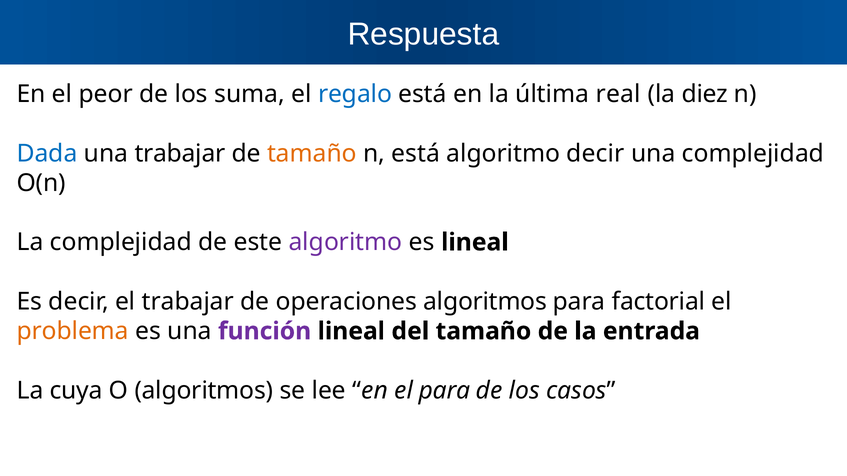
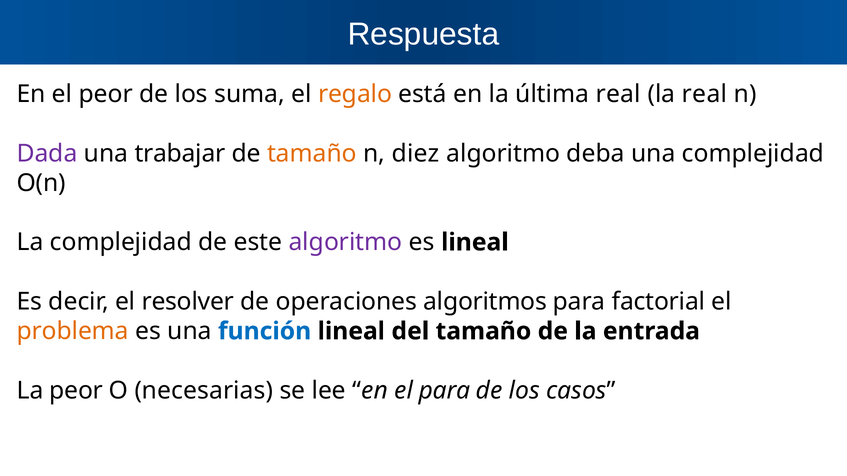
regalo colour: blue -> orange
la diez: diez -> real
Dada colour: blue -> purple
n está: está -> diez
algoritmo decir: decir -> deba
el trabajar: trabajar -> resolver
función colour: purple -> blue
La cuya: cuya -> peor
O algoritmos: algoritmos -> necesarias
